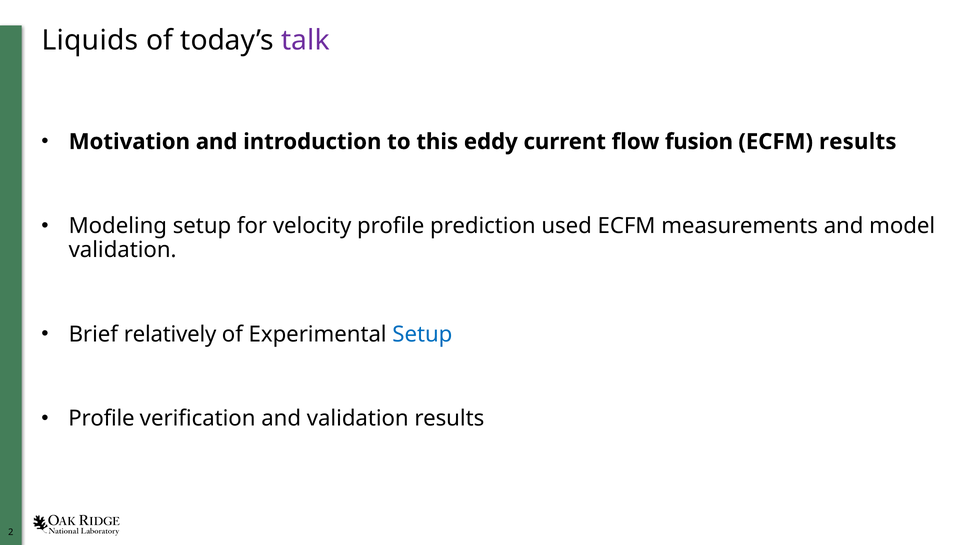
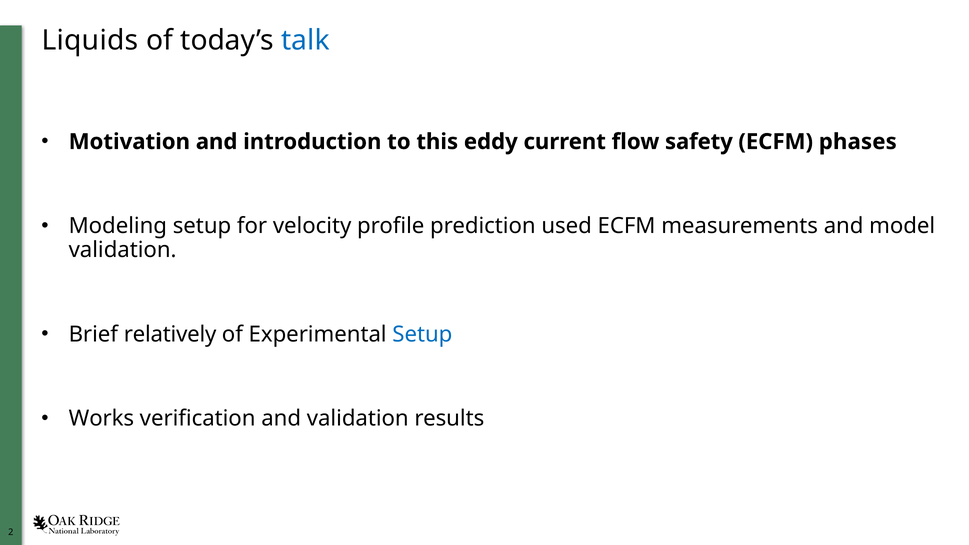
talk colour: purple -> blue
fusion: fusion -> safety
ECFM results: results -> phases
Profile at (101, 419): Profile -> Works
